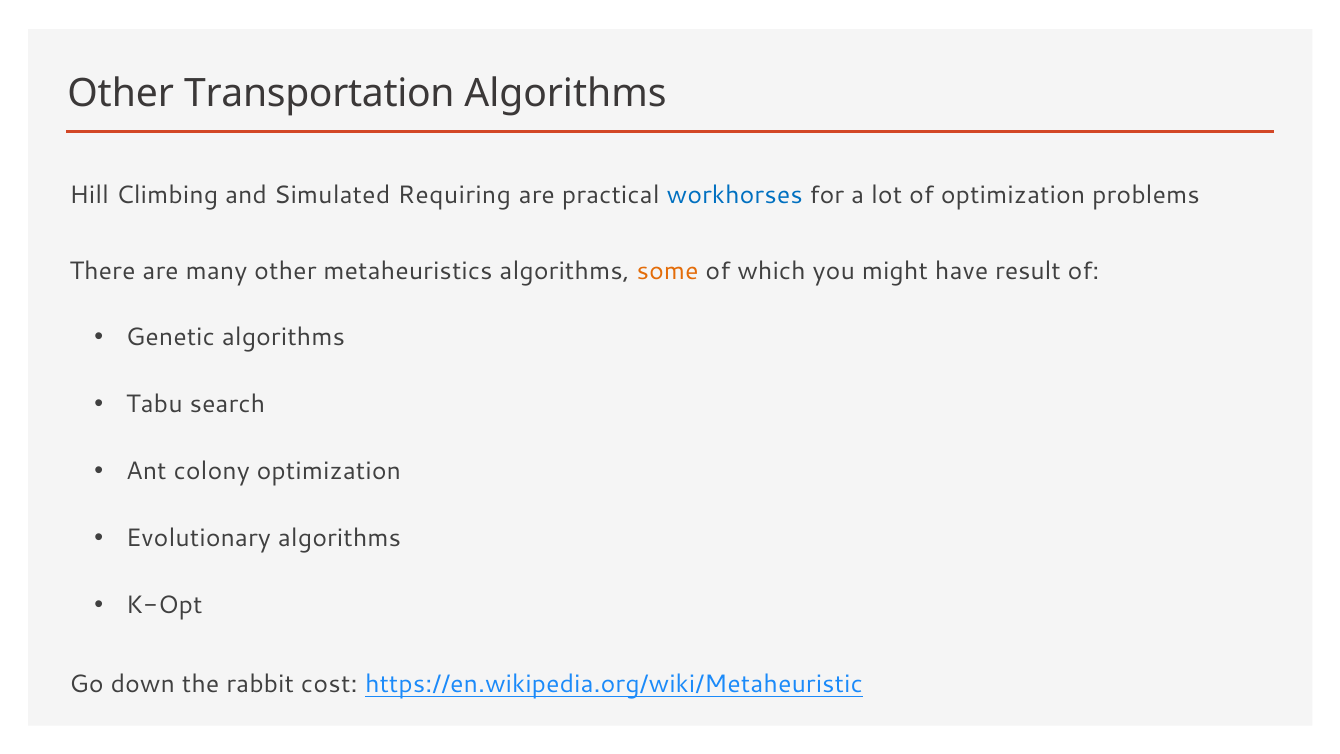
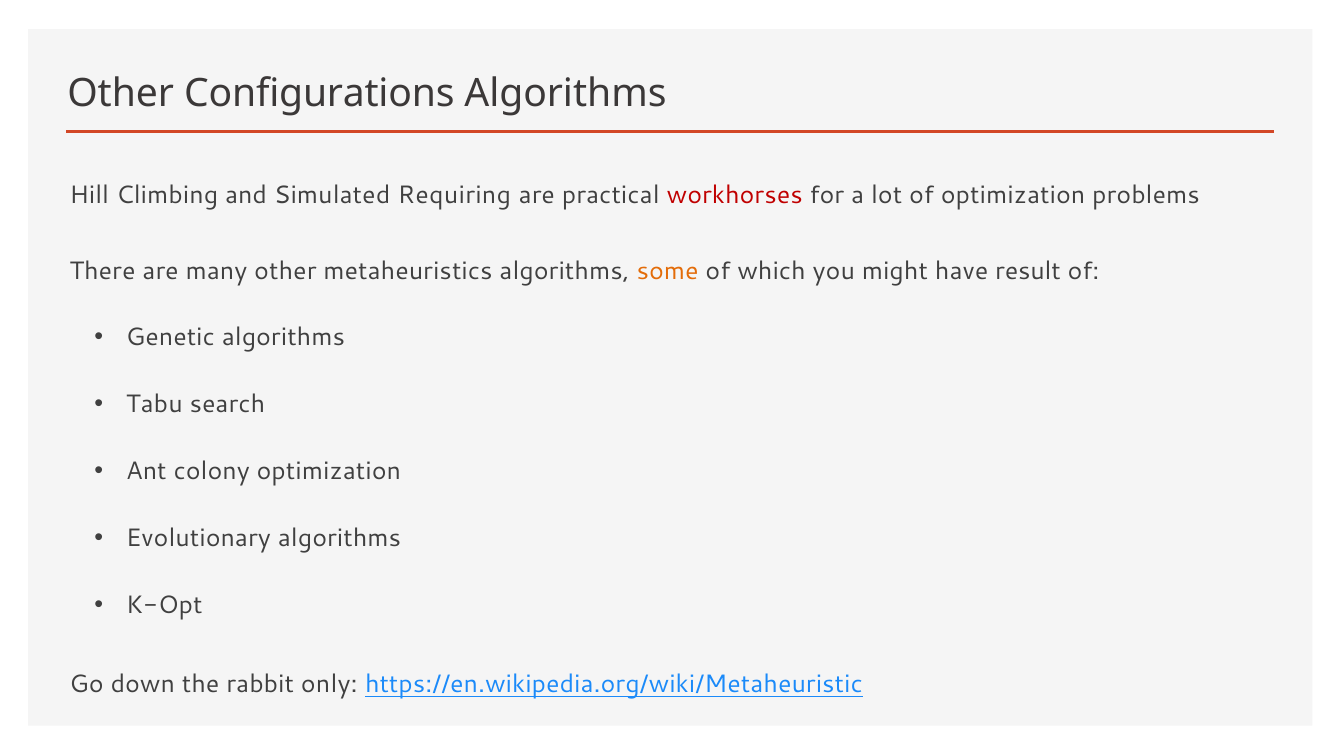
Transportation: Transportation -> Configurations
workhorses colour: blue -> red
cost: cost -> only
